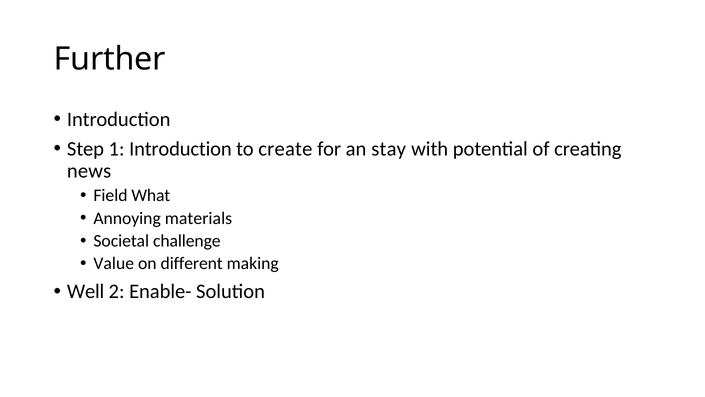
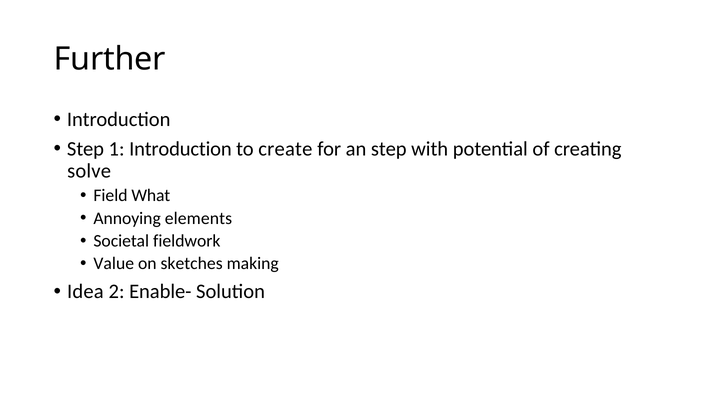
an stay: stay -> step
news: news -> solve
materials: materials -> elements
challenge: challenge -> fieldwork
different: different -> sketches
Well: Well -> Idea
